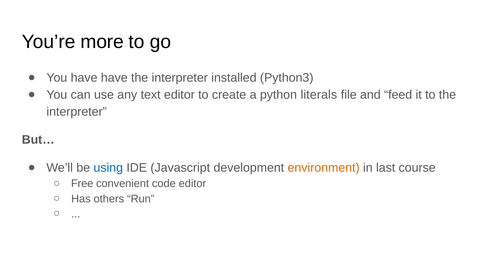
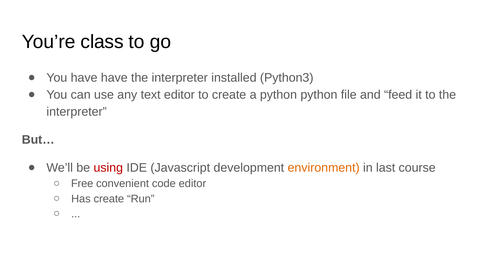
more: more -> class
python literals: literals -> python
using colour: blue -> red
Has others: others -> create
